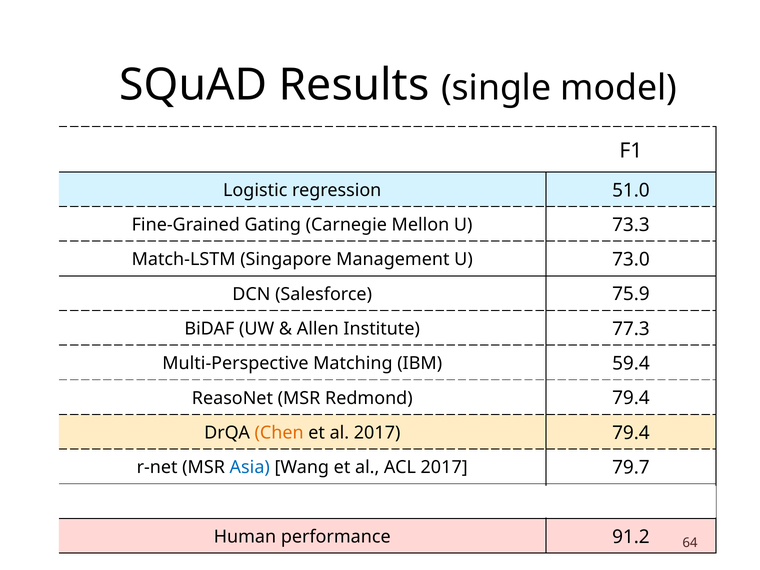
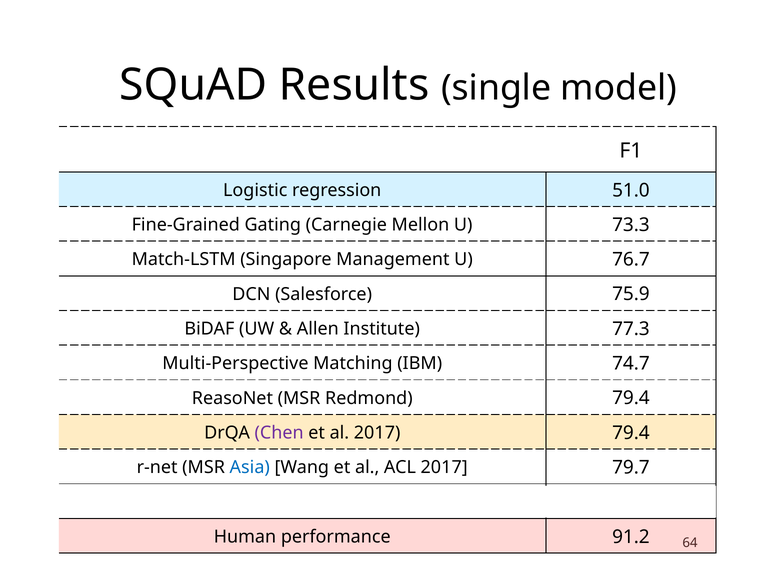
73.0: 73.0 -> 76.7
59.4: 59.4 -> 74.7
Chen colour: orange -> purple
